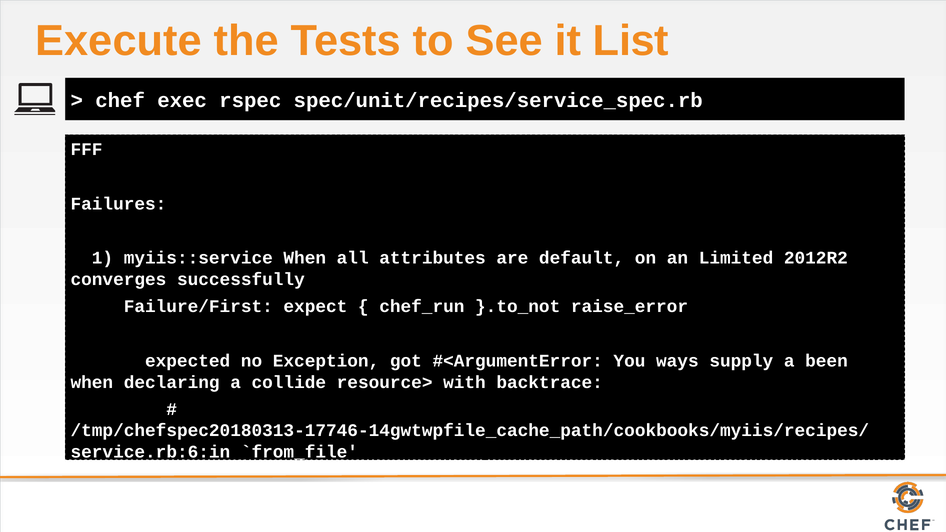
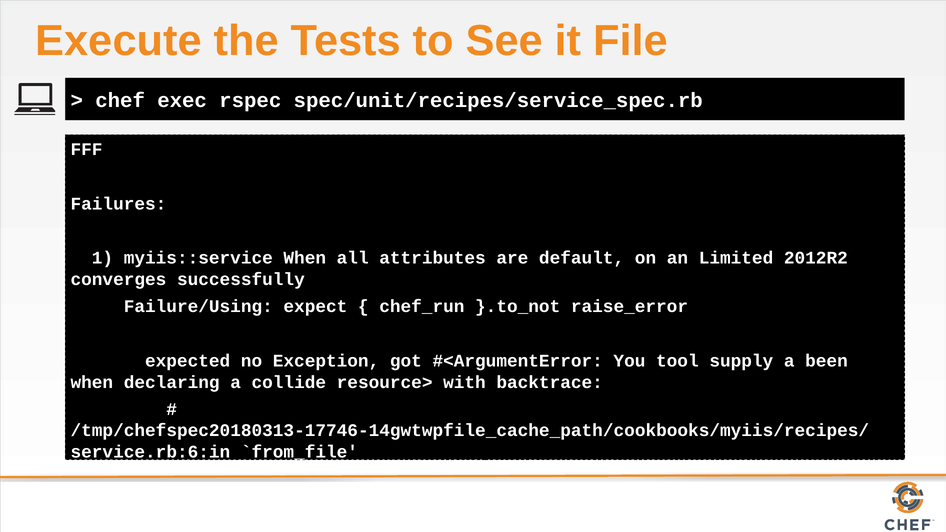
List: List -> File
Failure/First: Failure/First -> Failure/Using
ways: ways -> tool
